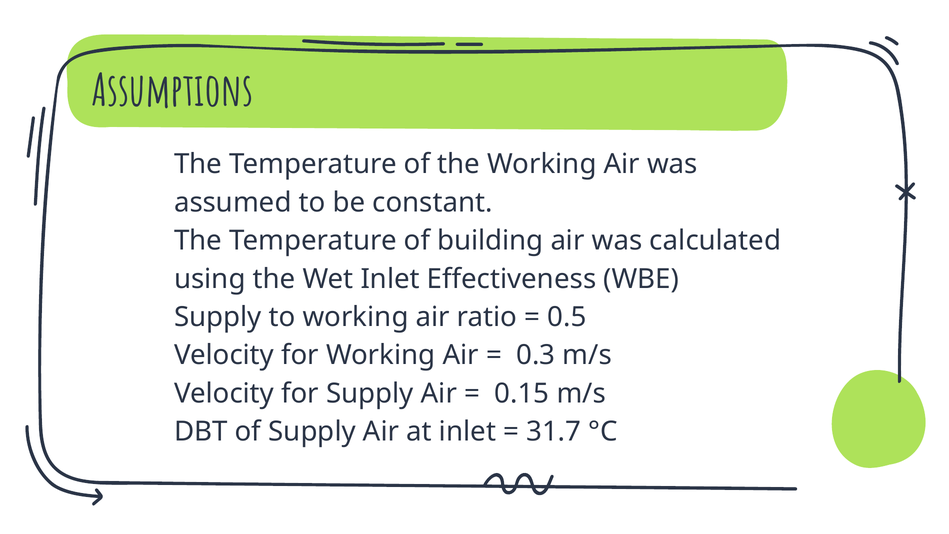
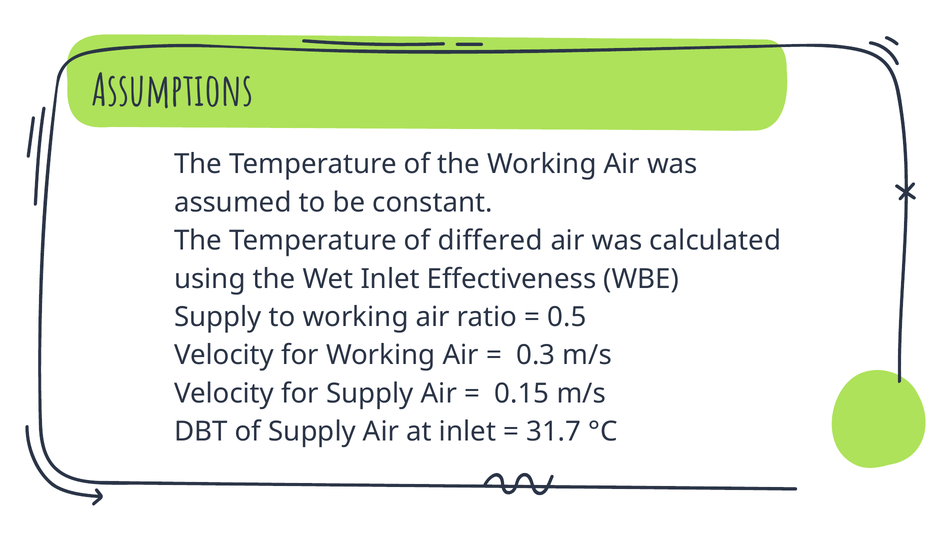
building: building -> differed
